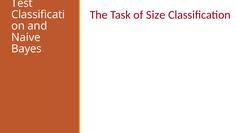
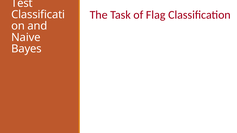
Size: Size -> Flag
